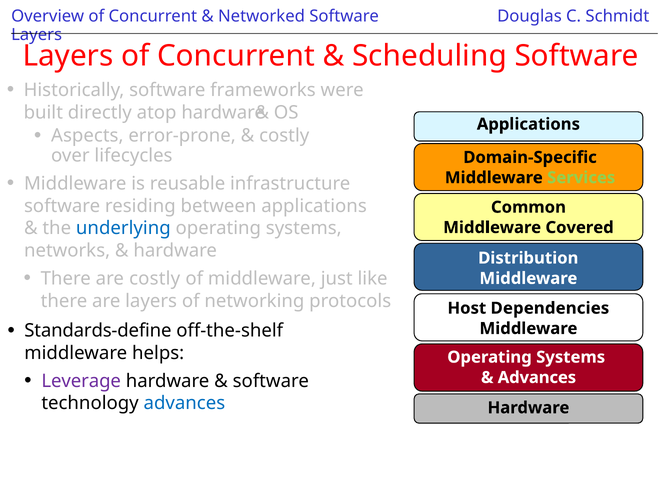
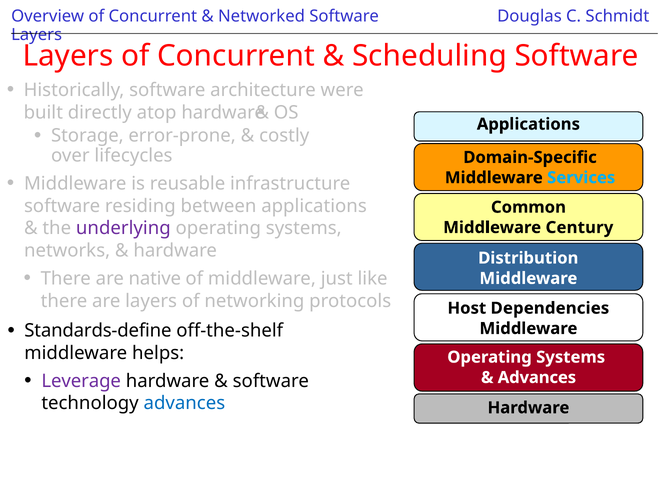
frameworks: frameworks -> architecture
Aspects: Aspects -> Storage
Services colour: light green -> light blue
underlying colour: blue -> purple
Covered: Covered -> Century
are costly: costly -> native
